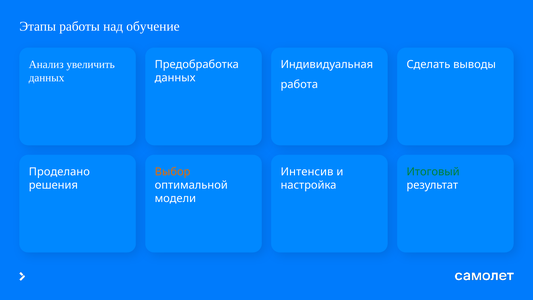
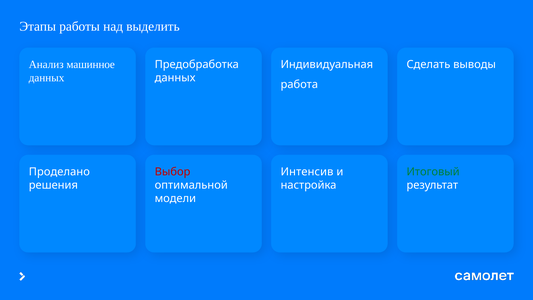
обучение: обучение -> выделить
увеличить: увеличить -> машинное
Выбор colour: orange -> red
